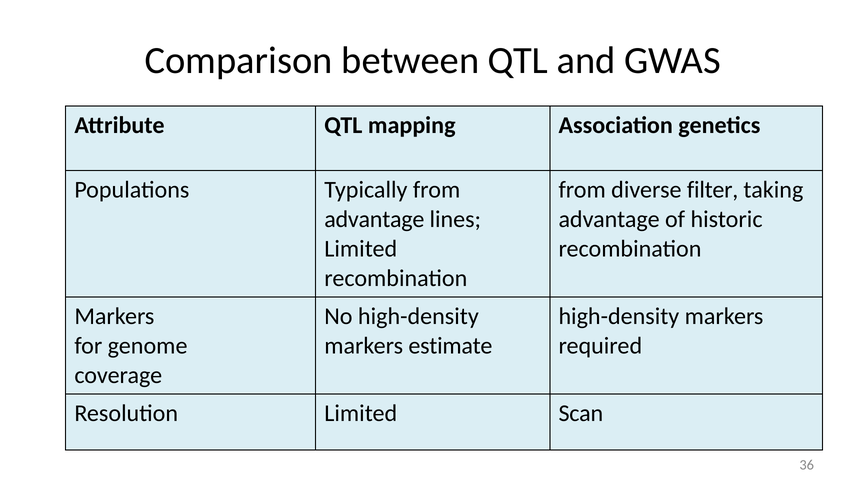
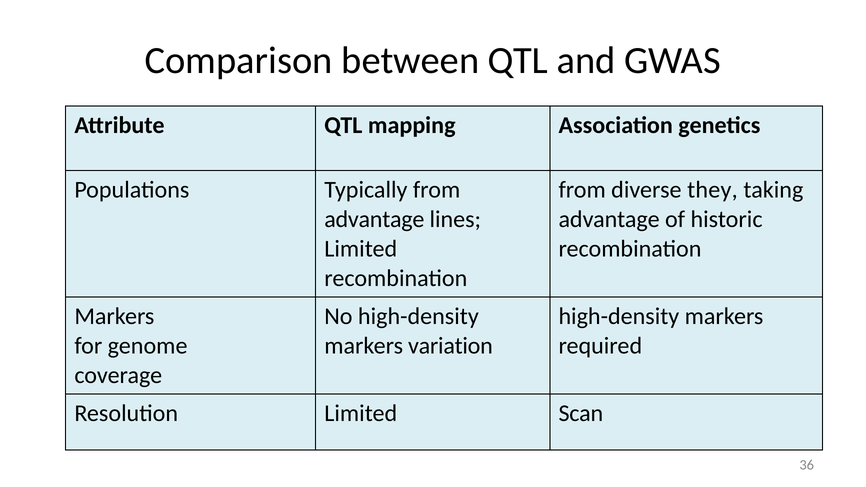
filter: filter -> they
estimate: estimate -> variation
